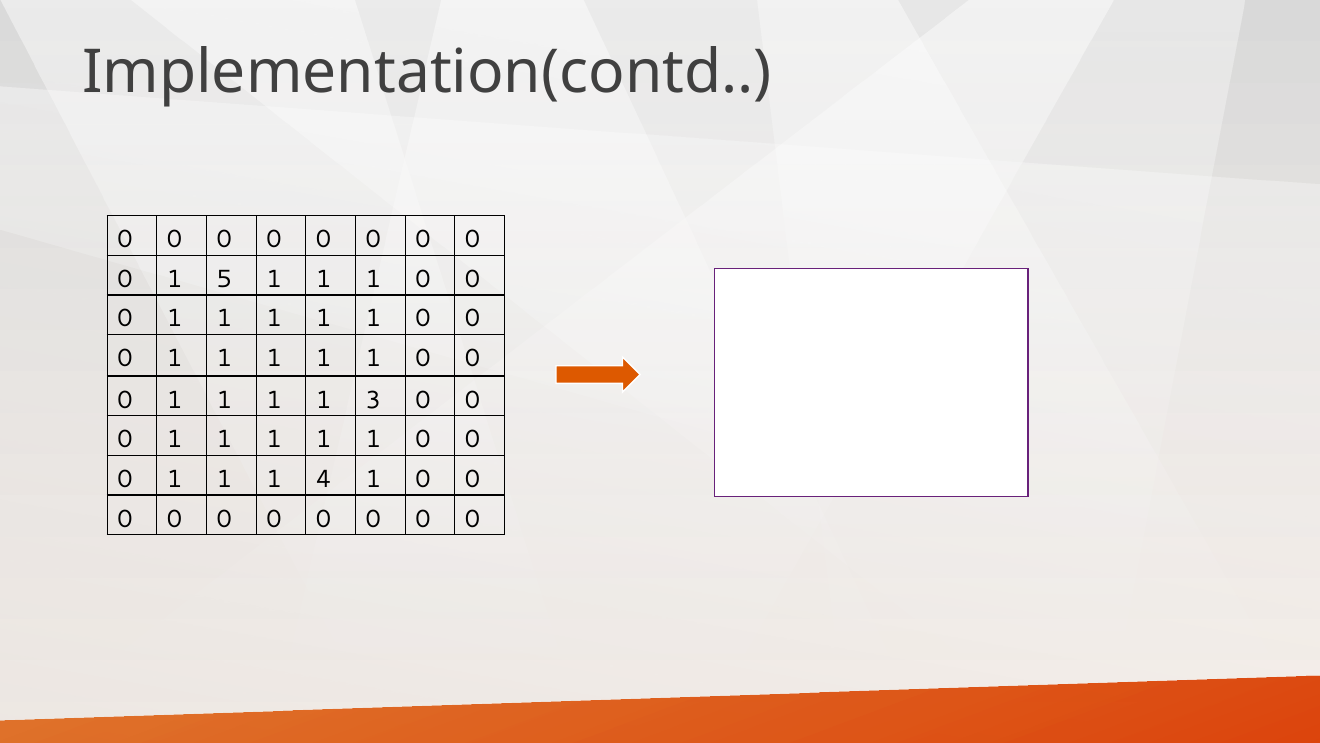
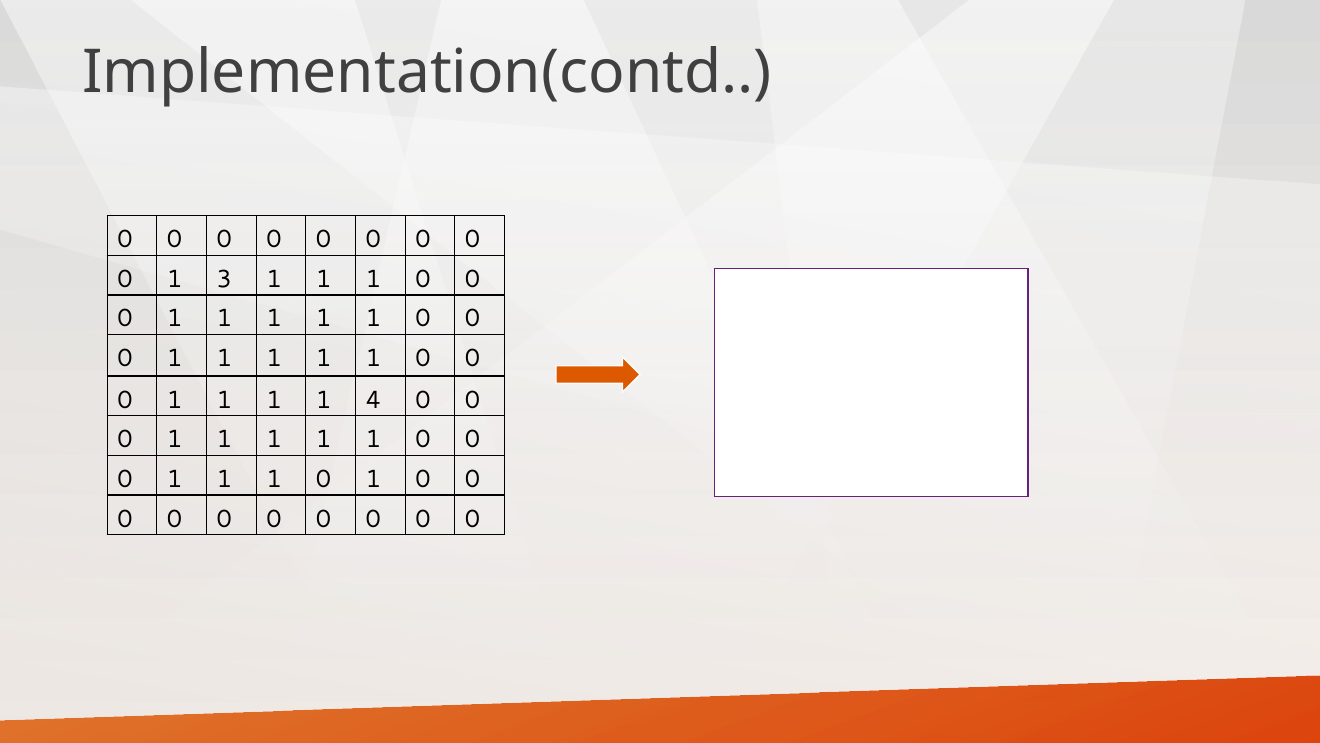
5: 5 -> 3
3: 3 -> 4
4 at (324, 479): 4 -> 0
